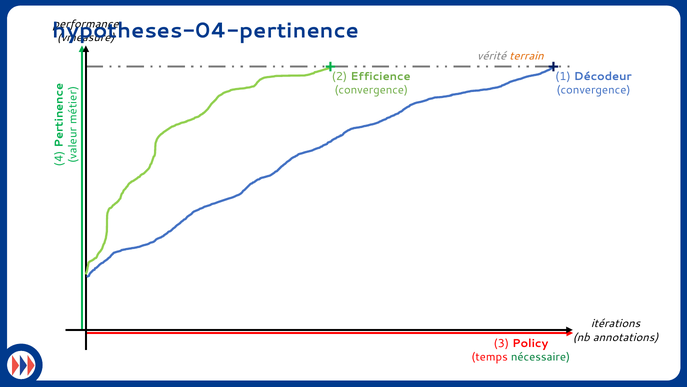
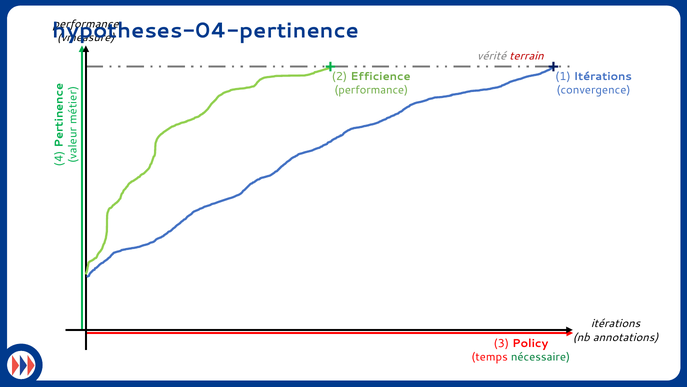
terrain colour: orange -> red
1 Décodeur: Décodeur -> Itérations
convergence at (371, 90): convergence -> performance
